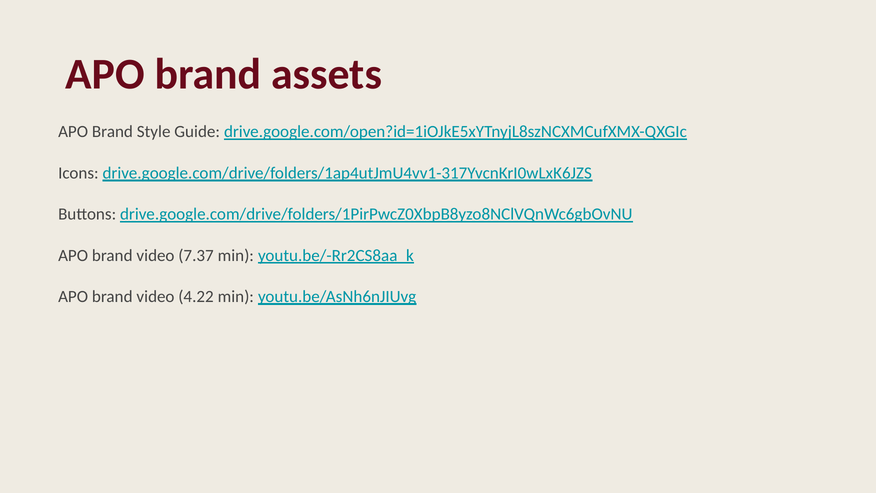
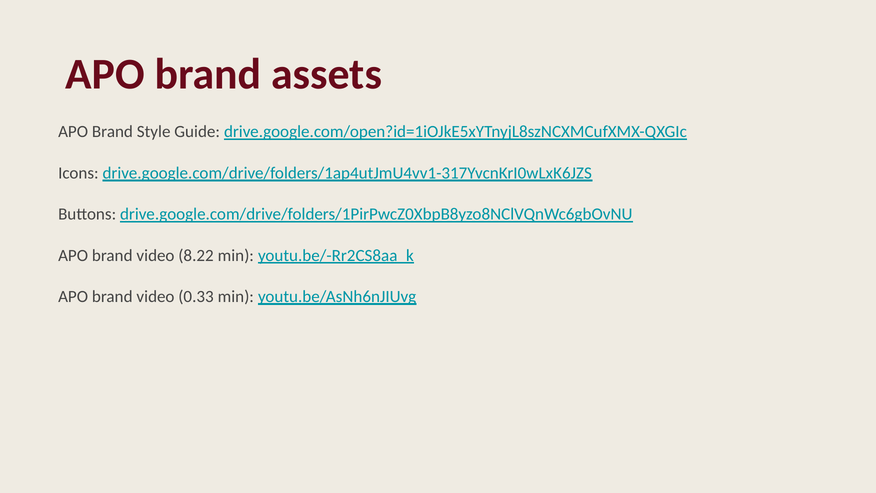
7.37: 7.37 -> 8.22
4.22: 4.22 -> 0.33
